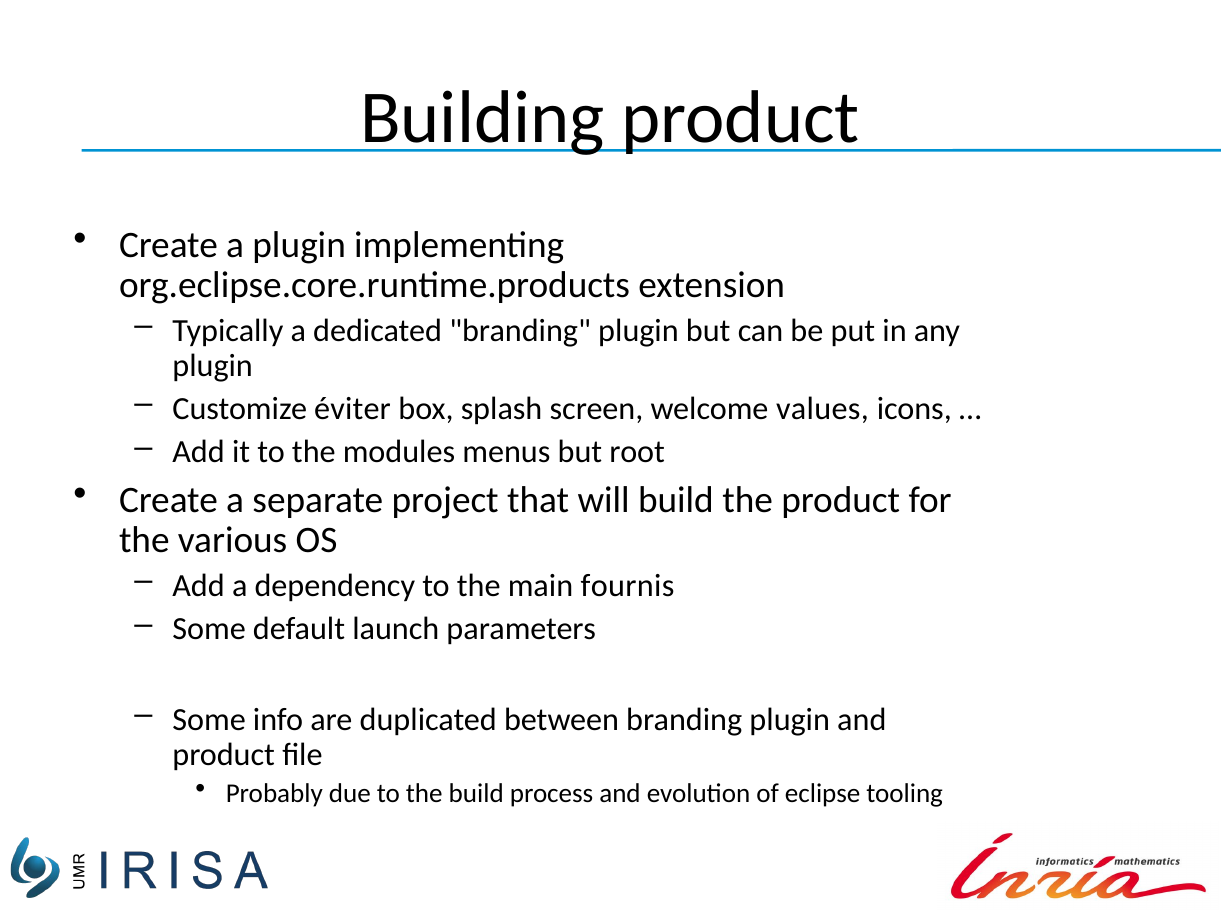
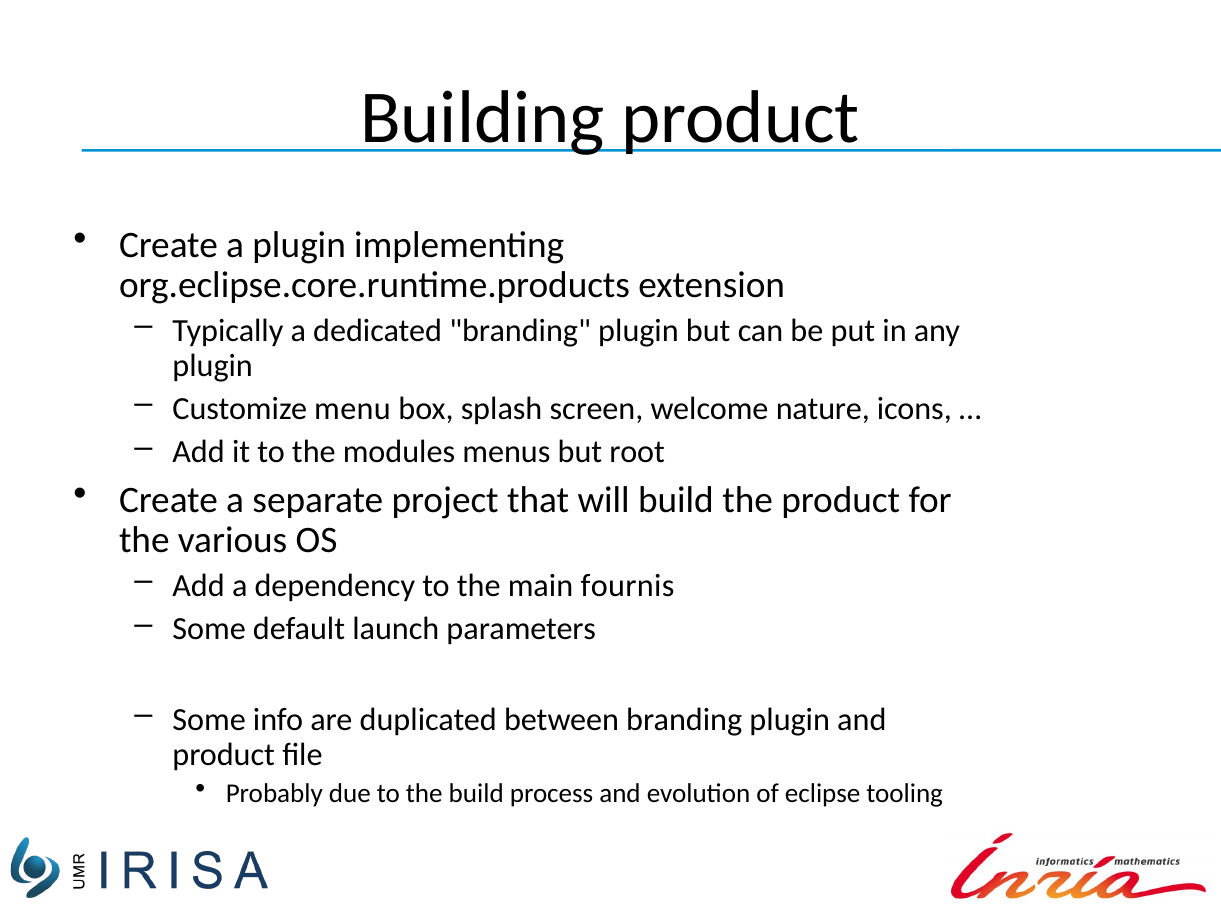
éviter: éviter -> menu
values: values -> nature
